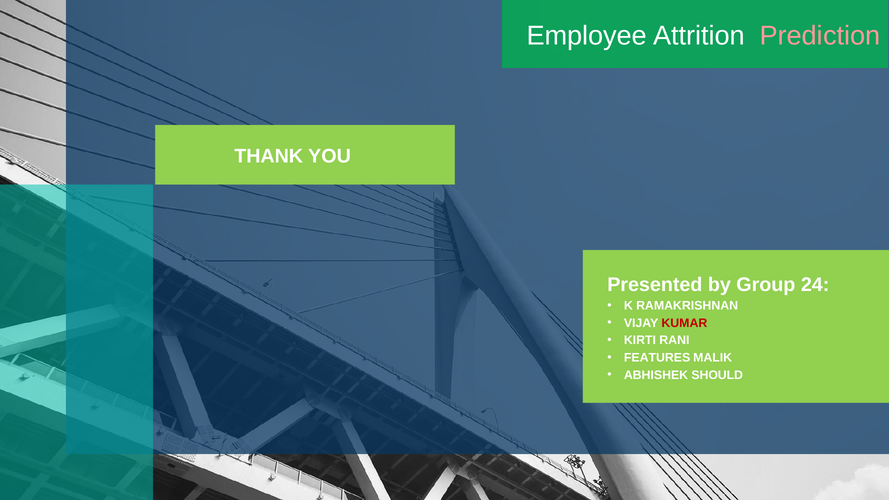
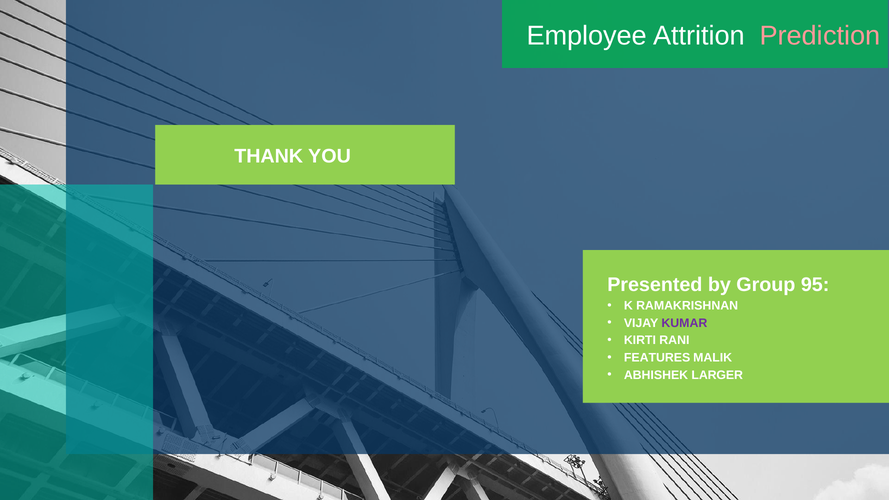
24: 24 -> 95
KUMAR colour: red -> purple
SHOULD: SHOULD -> LARGER
